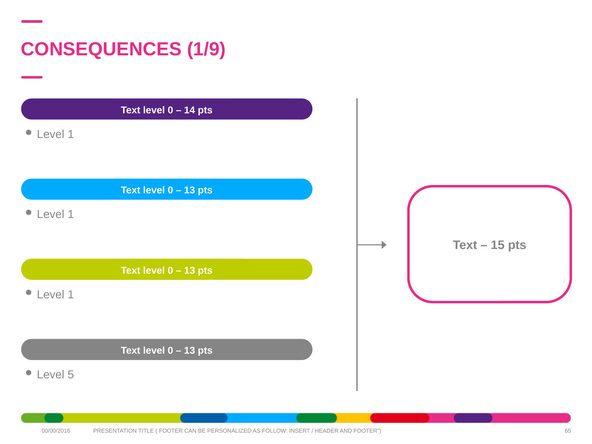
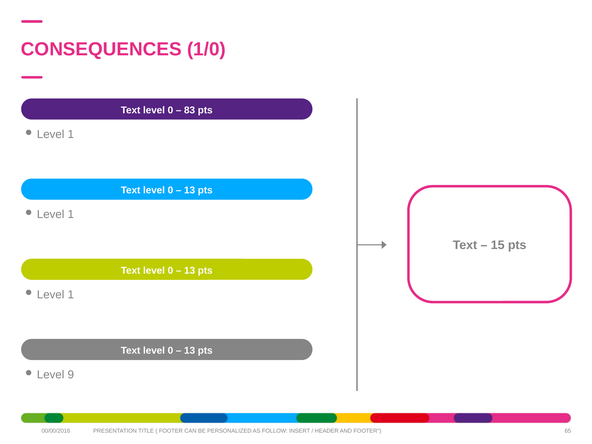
1/9: 1/9 -> 1/0
14: 14 -> 83
5: 5 -> 9
